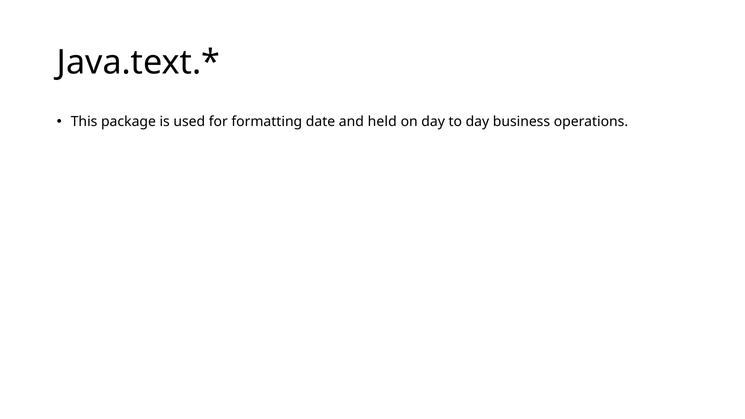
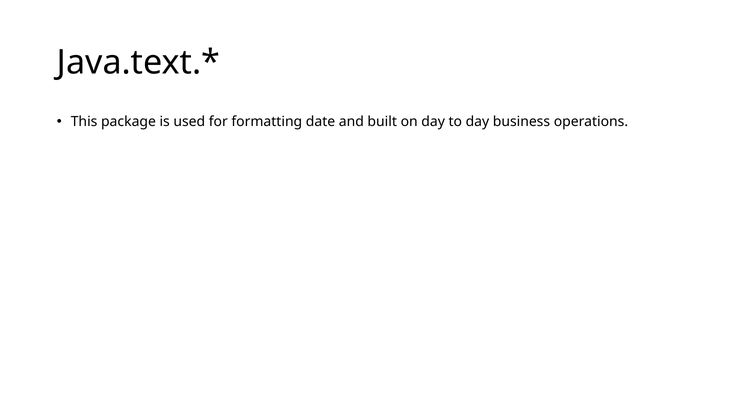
held: held -> built
